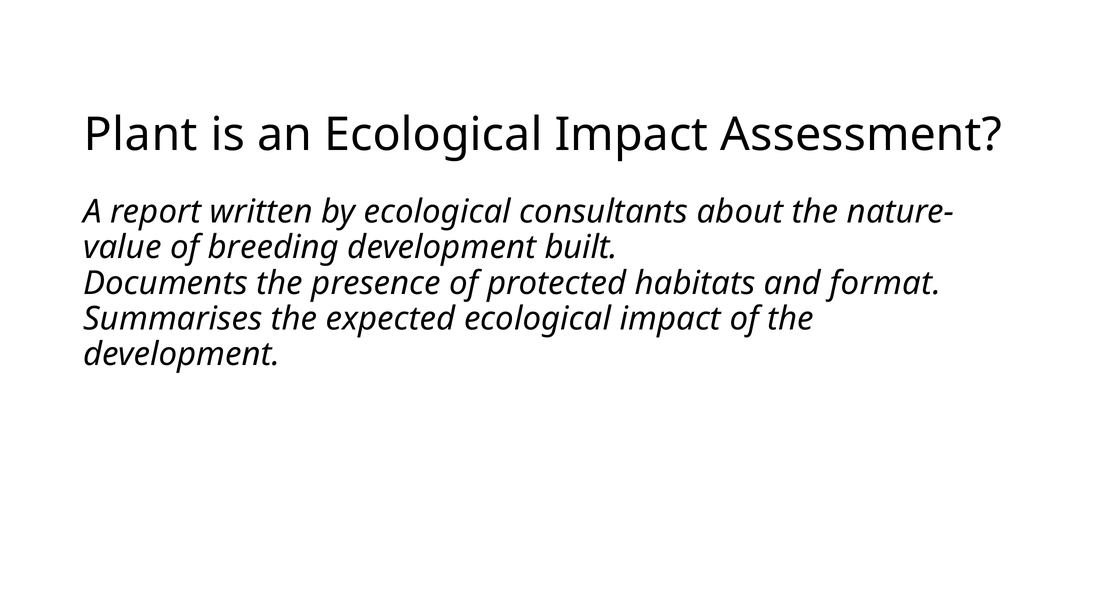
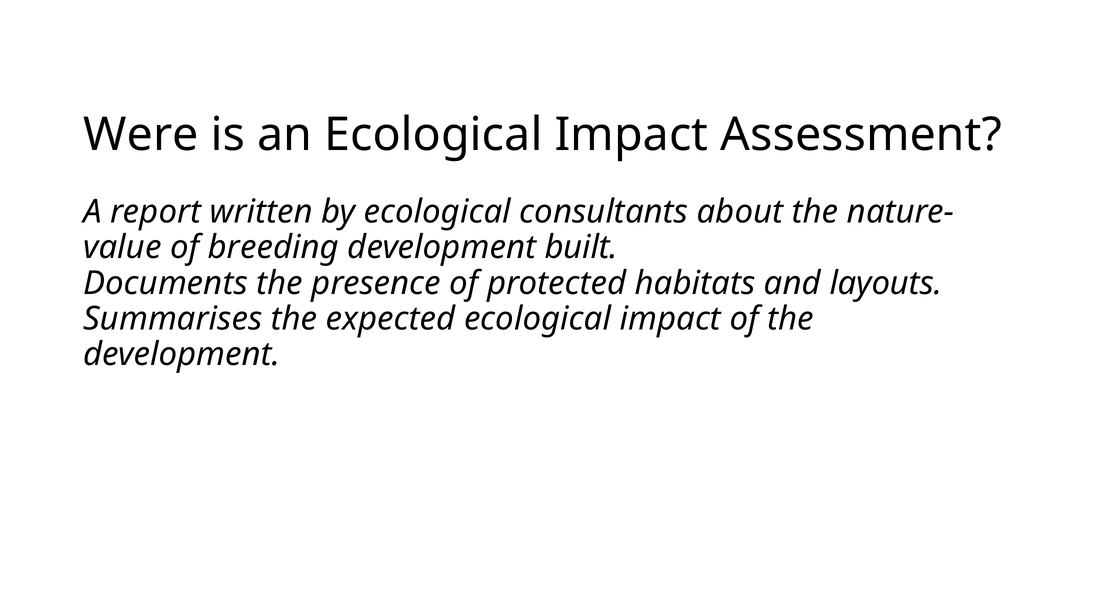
Plant: Plant -> Were
format: format -> layouts
